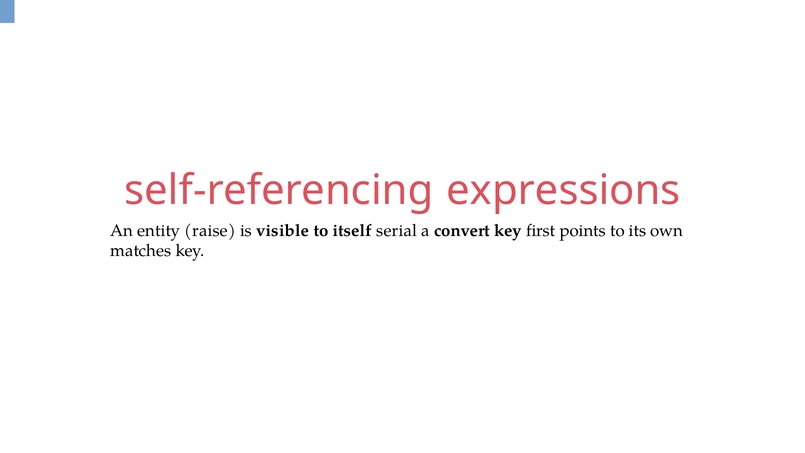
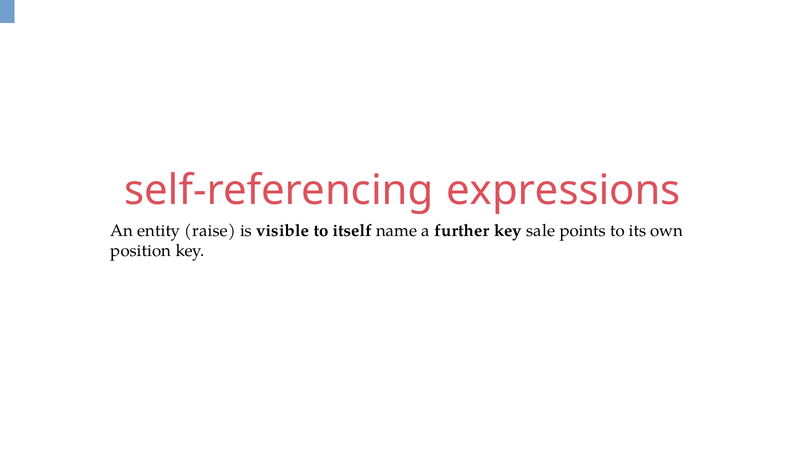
serial: serial -> name
convert: convert -> further
first: first -> sale
matches: matches -> position
